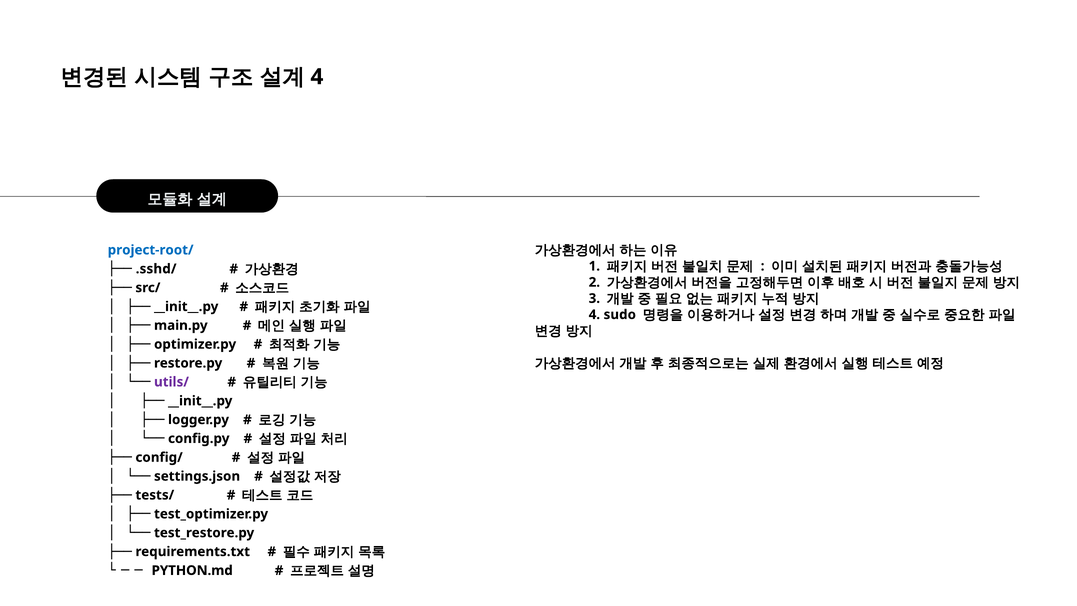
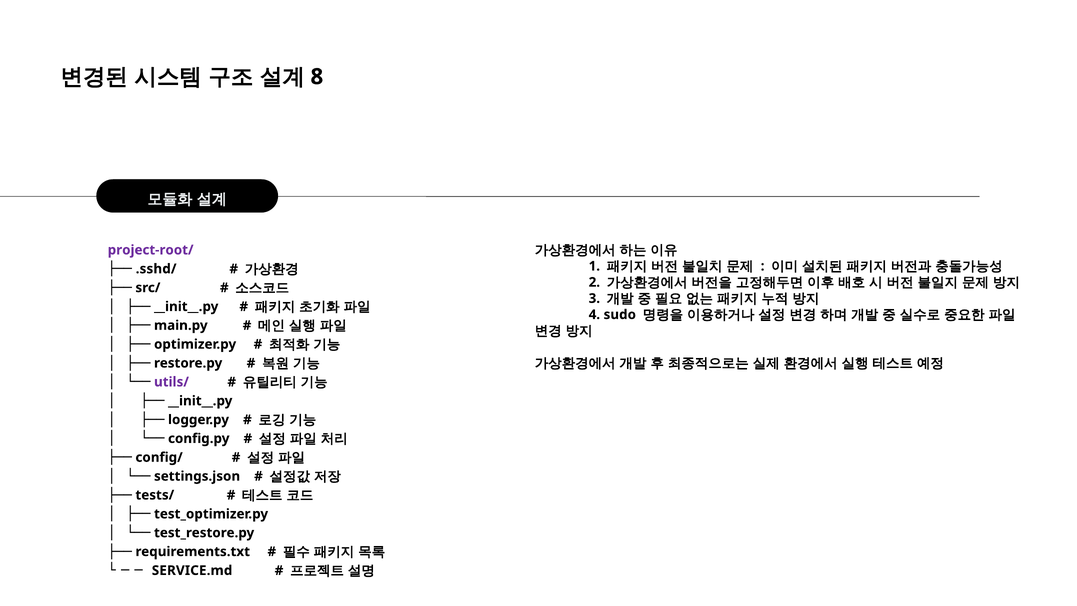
4 at (317, 77): 4 -> 8
project-root/ colour: blue -> purple
PYTHON.md: PYTHON.md -> SERVICE.md
